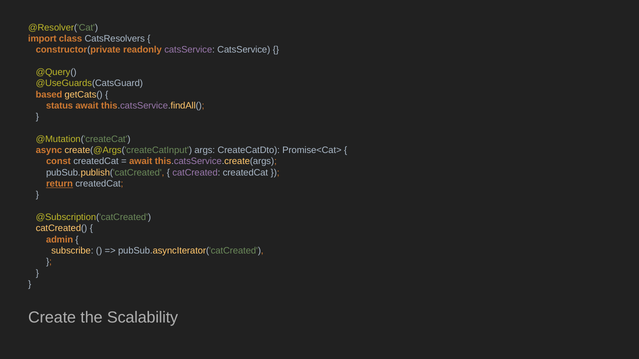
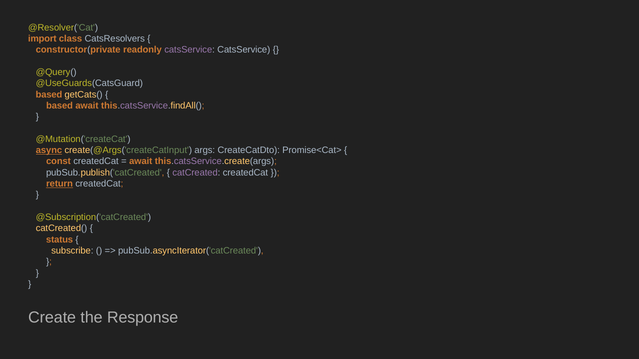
status at (60, 106): status -> based
async underline: none -> present
admin: admin -> status
Scalability: Scalability -> Response
